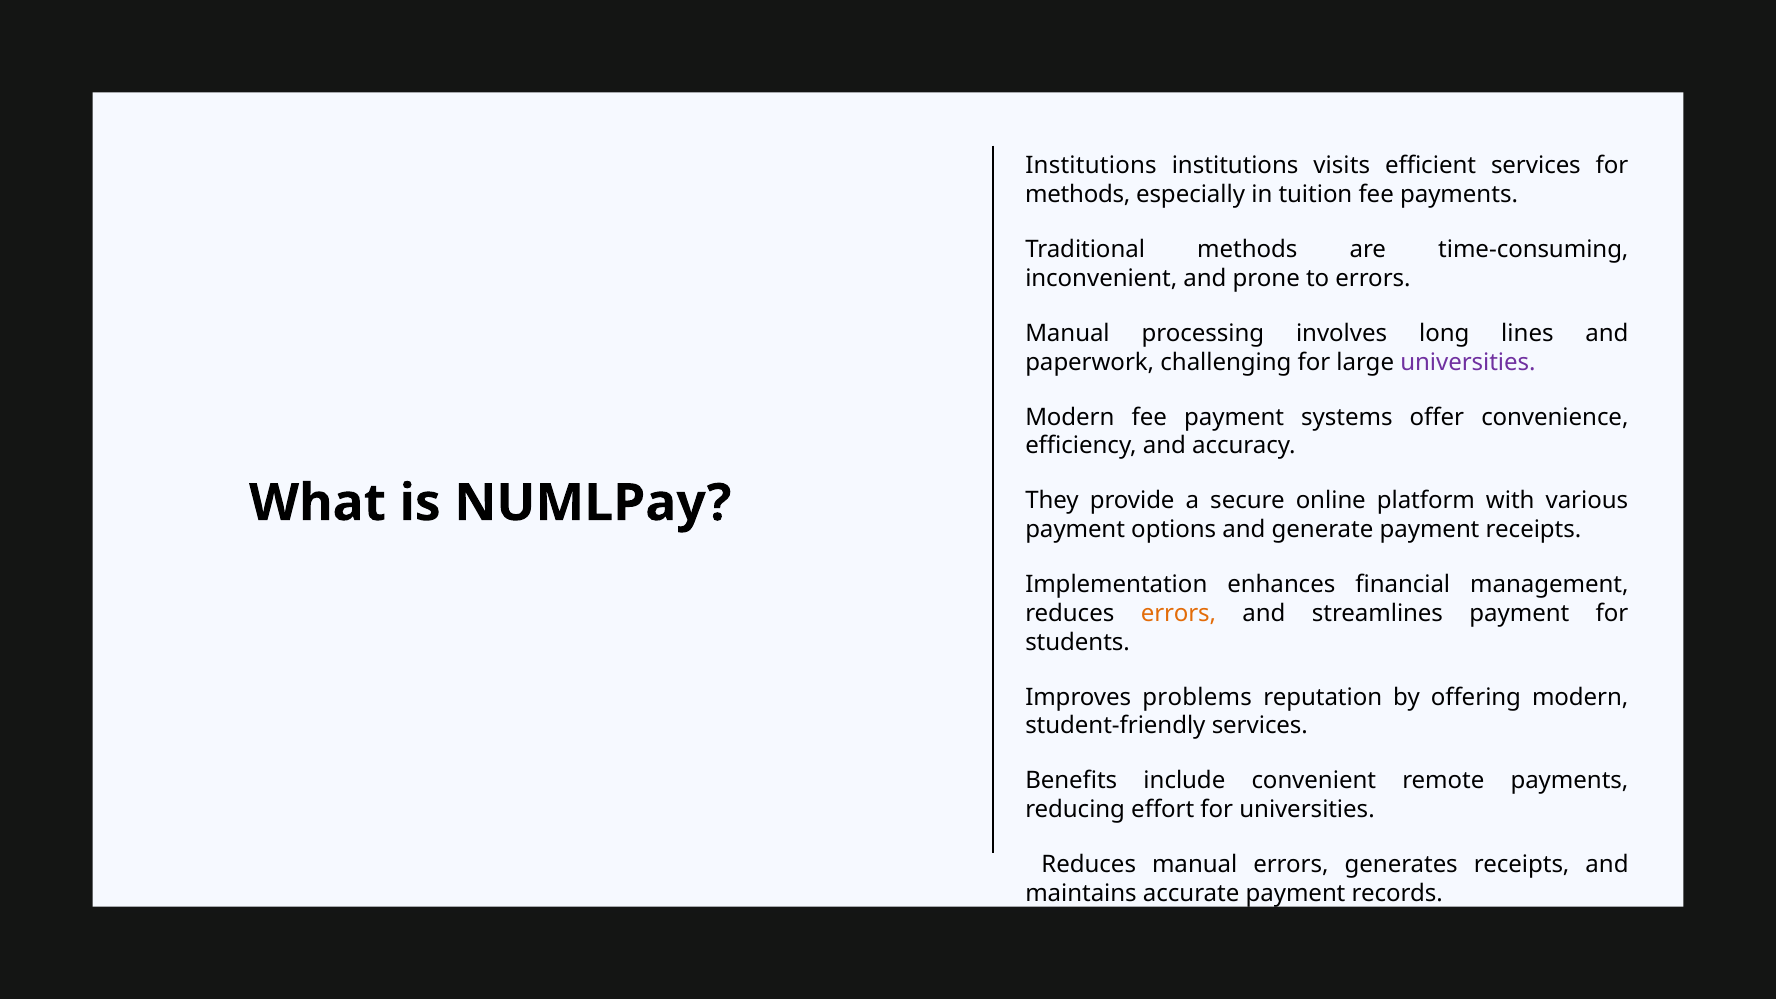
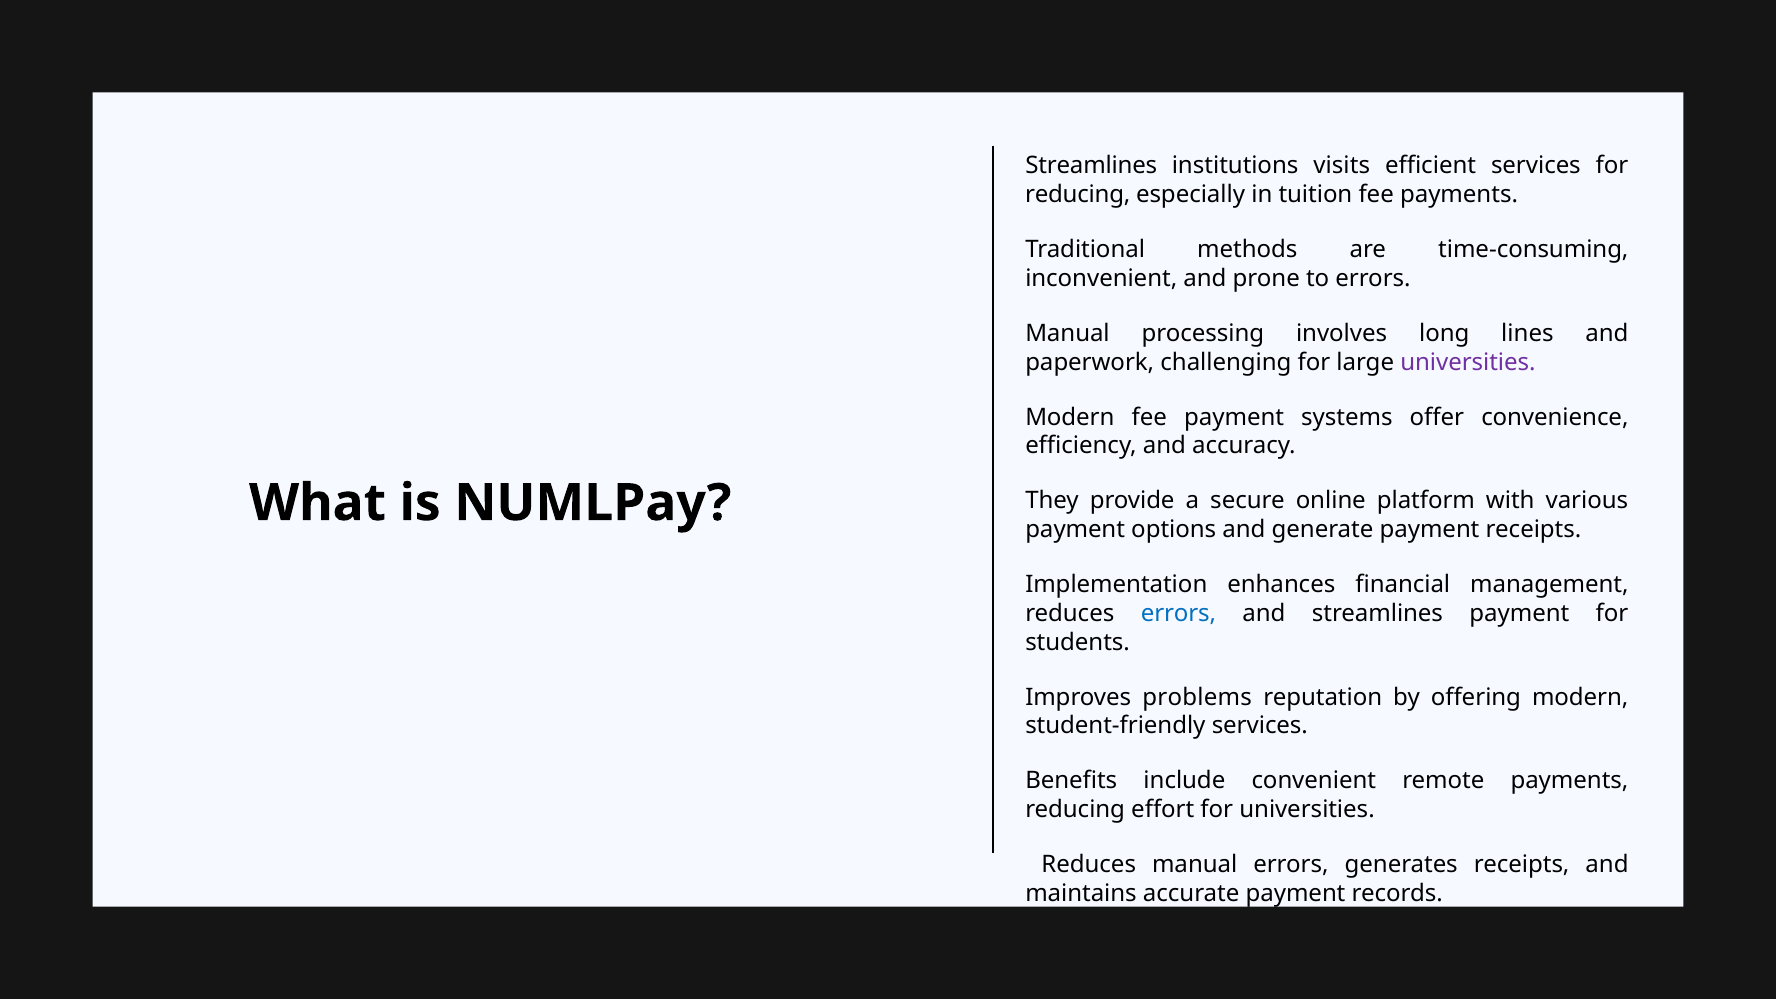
Institutions at (1091, 166): Institutions -> Streamlines
methods at (1078, 195): methods -> reducing
errors at (1178, 613) colour: orange -> blue
